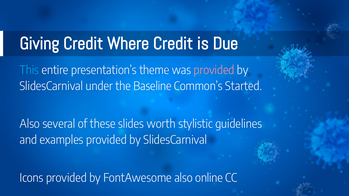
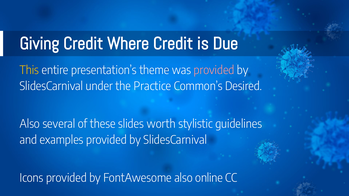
This colour: light blue -> yellow
Baseline: Baseline -> Practice
Started: Started -> Desired
